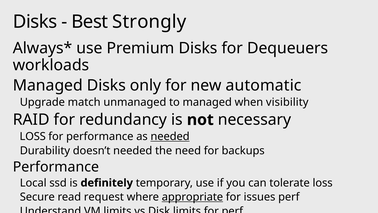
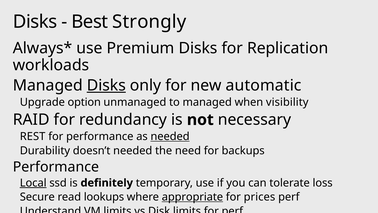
Dequeuers: Dequeuers -> Replication
Disks at (106, 85) underline: none -> present
match: match -> option
LOSS at (33, 136): LOSS -> REST
Local underline: none -> present
request: request -> lookups
issues: issues -> prices
